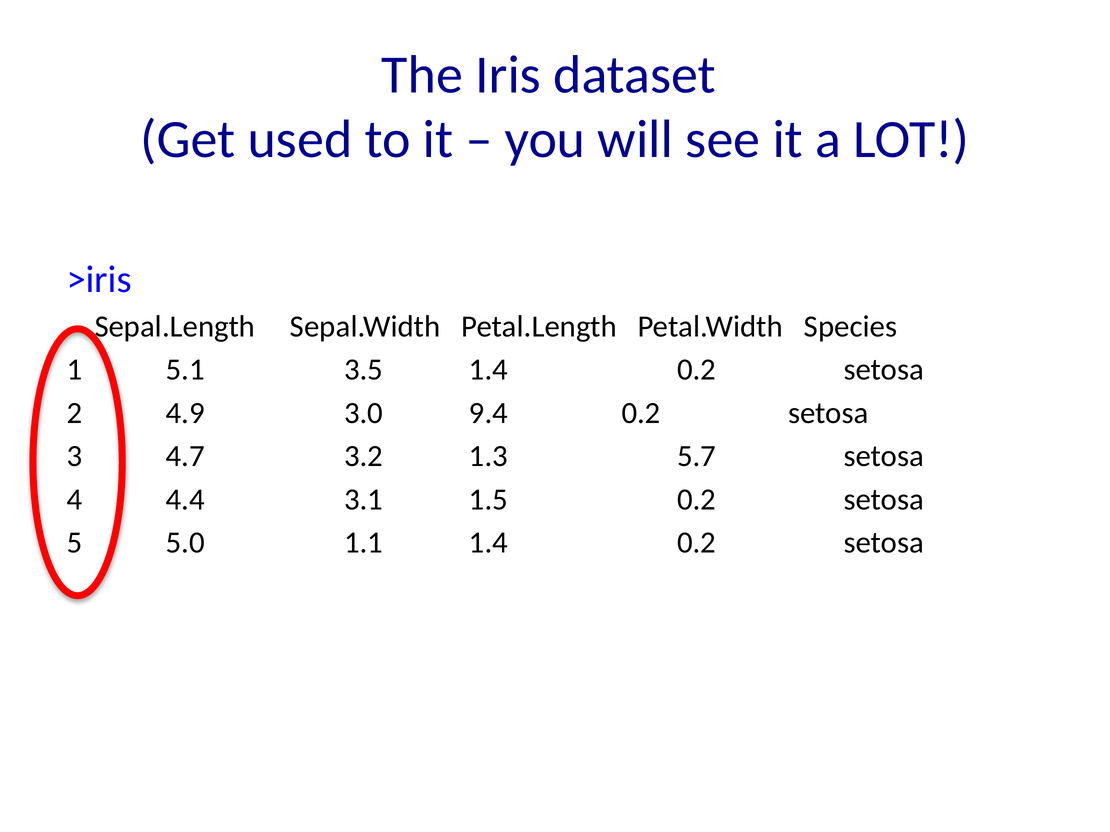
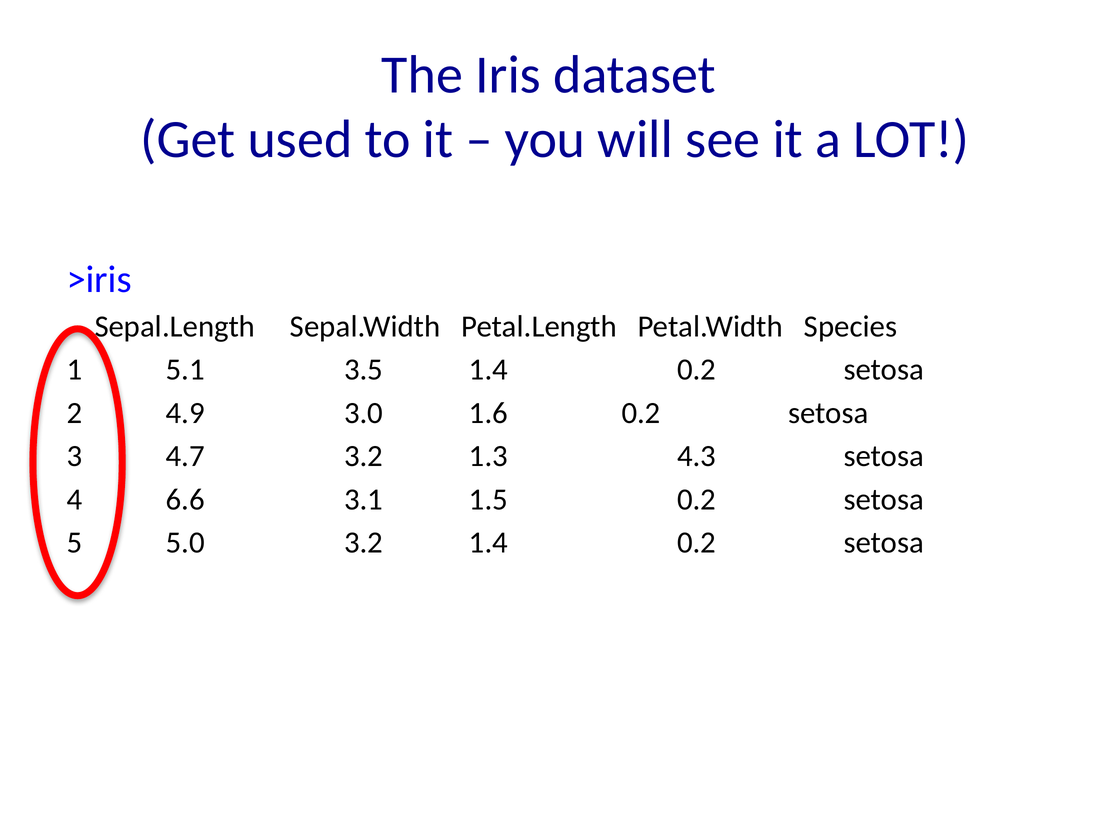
9.4: 9.4 -> 1.6
5.7: 5.7 -> 4.3
4.4: 4.4 -> 6.6
5.0 1.1: 1.1 -> 3.2
